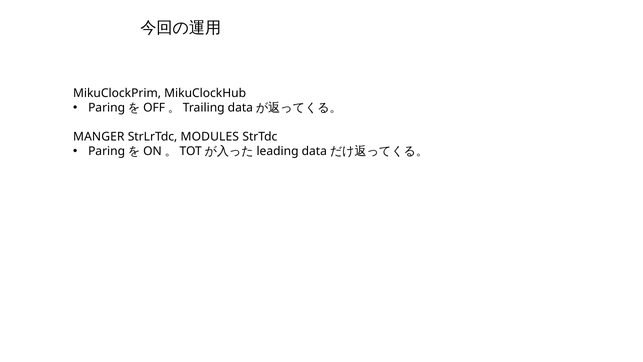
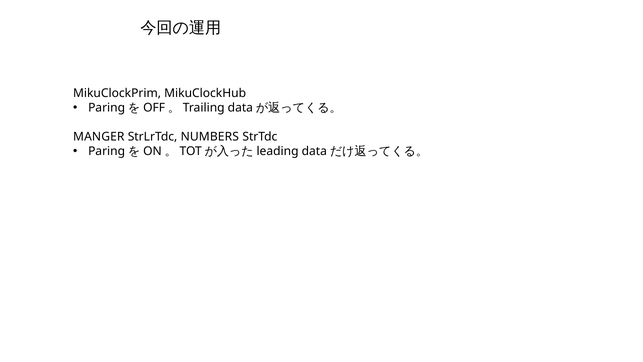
MODULES: MODULES -> NUMBERS
